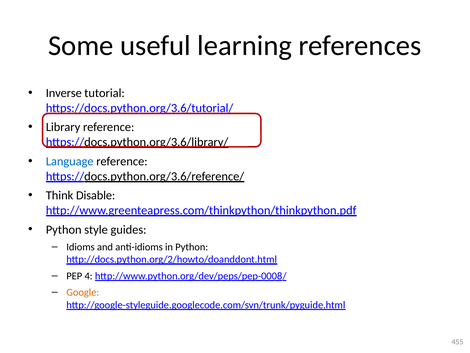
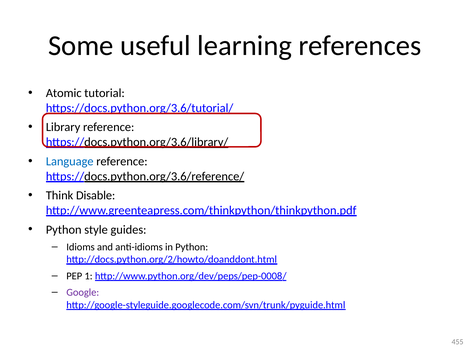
Inverse: Inverse -> Atomic
4: 4 -> 1
Google colour: orange -> purple
